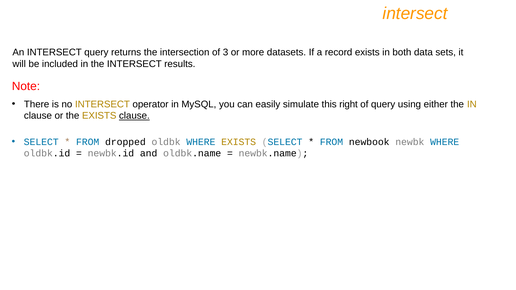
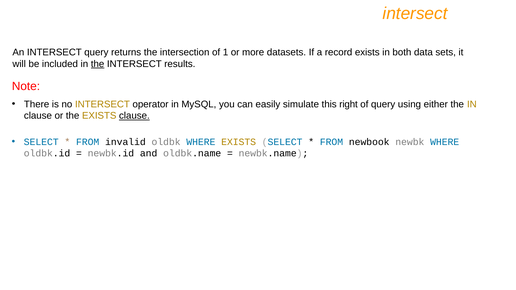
3: 3 -> 1
the at (98, 64) underline: none -> present
dropped: dropped -> invalid
